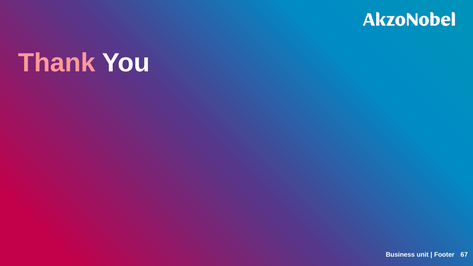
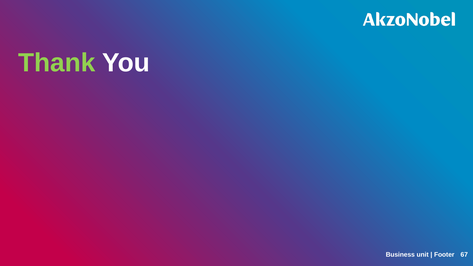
Thank colour: pink -> light green
